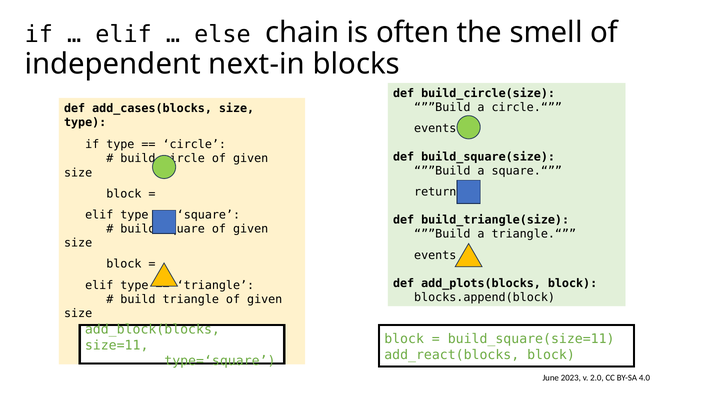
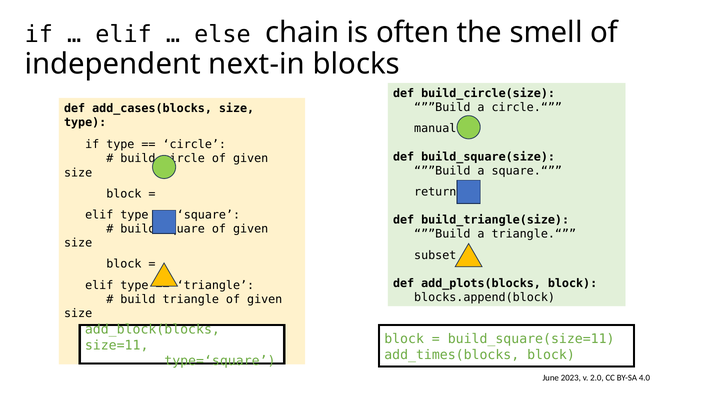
events at (435, 129): events -> manual
events at (435, 255): events -> subset
add_react(blocks: add_react(blocks -> add_times(blocks
